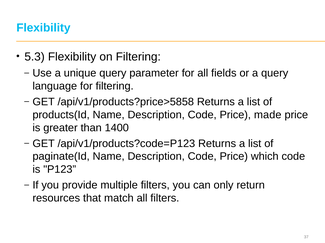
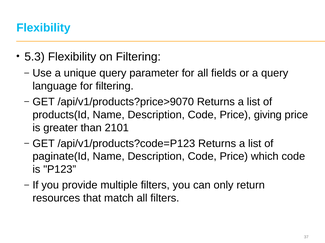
/api/v1/products?price>5858: /api/v1/products?price>5858 -> /api/v1/products?price>9070
made: made -> giving
1400: 1400 -> 2101
